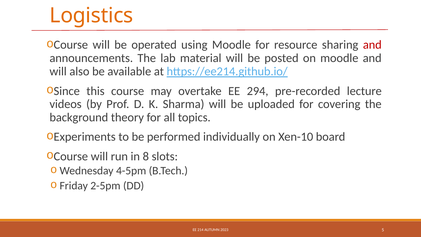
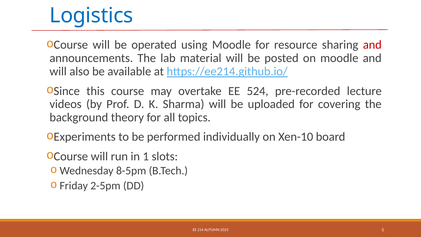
Logistics colour: orange -> blue
294: 294 -> 524
8: 8 -> 1
4-5pm: 4-5pm -> 8-5pm
